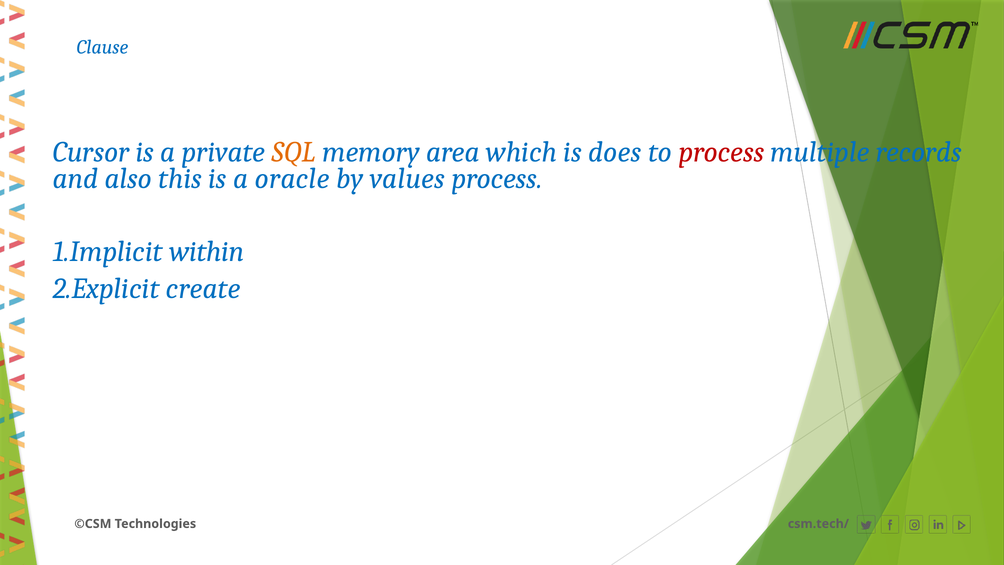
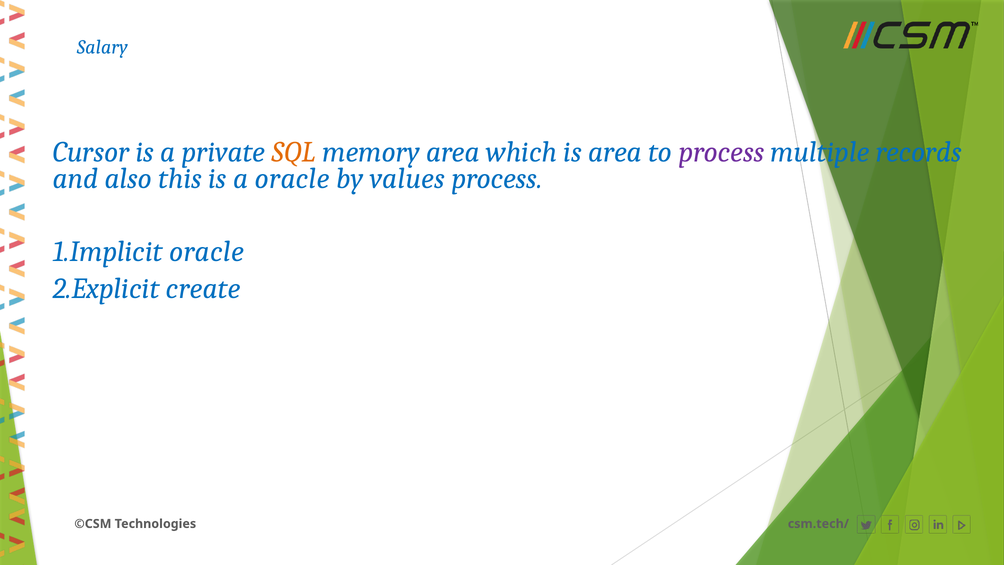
Clause: Clause -> Salary
is does: does -> area
process at (721, 152) colour: red -> purple
1.Implicit within: within -> oracle
